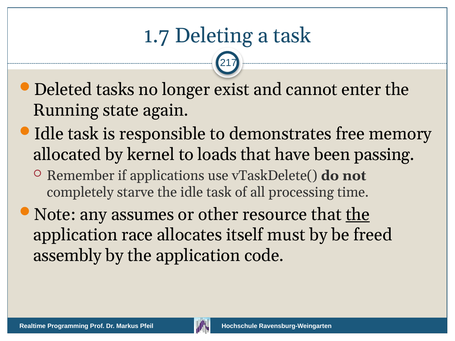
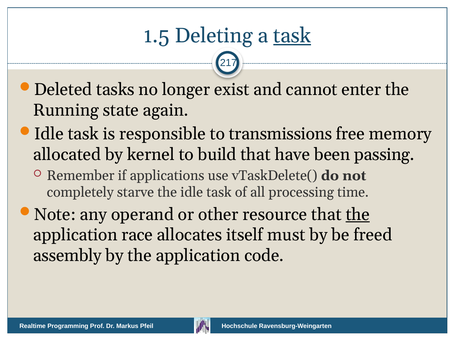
1.7: 1.7 -> 1.5
task at (292, 36) underline: none -> present
demonstrates: demonstrates -> transmissions
loads: loads -> build
assumes: assumes -> operand
